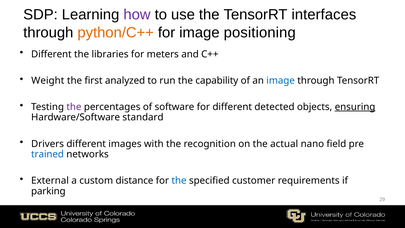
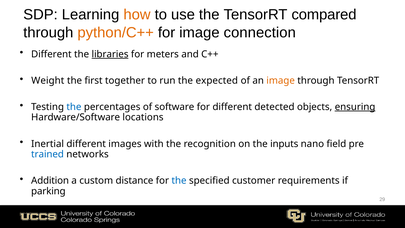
how colour: purple -> orange
interfaces: interfaces -> compared
positioning: positioning -> connection
libraries underline: none -> present
analyzed: analyzed -> together
capability: capability -> expected
image at (281, 80) colour: blue -> orange
the at (74, 107) colour: purple -> blue
standard: standard -> locations
Drivers: Drivers -> Inertial
actual: actual -> inputs
External: External -> Addition
